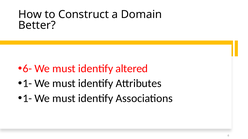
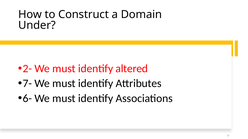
Better: Better -> Under
6-: 6- -> 2-
1- at (27, 84): 1- -> 7-
1- at (27, 99): 1- -> 6-
